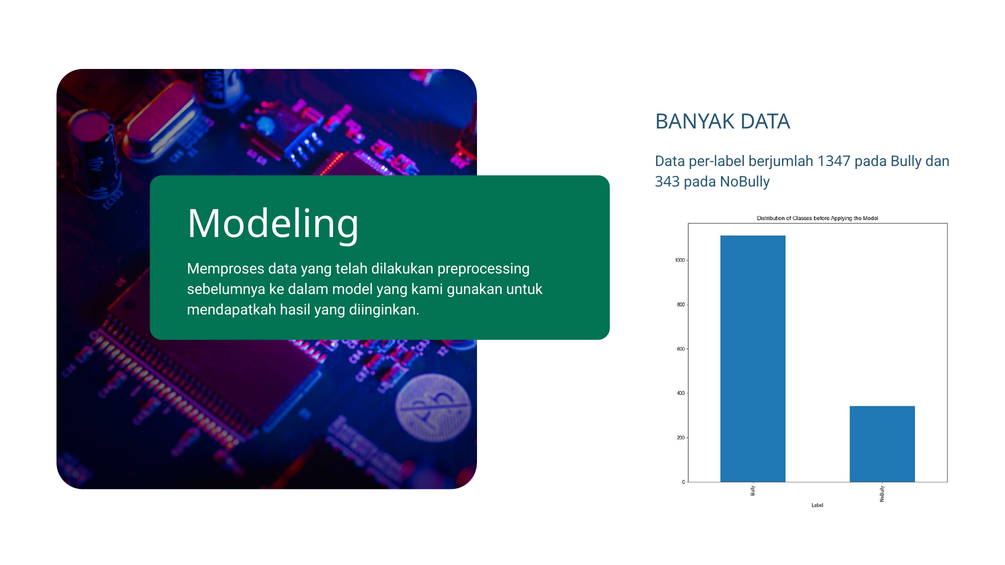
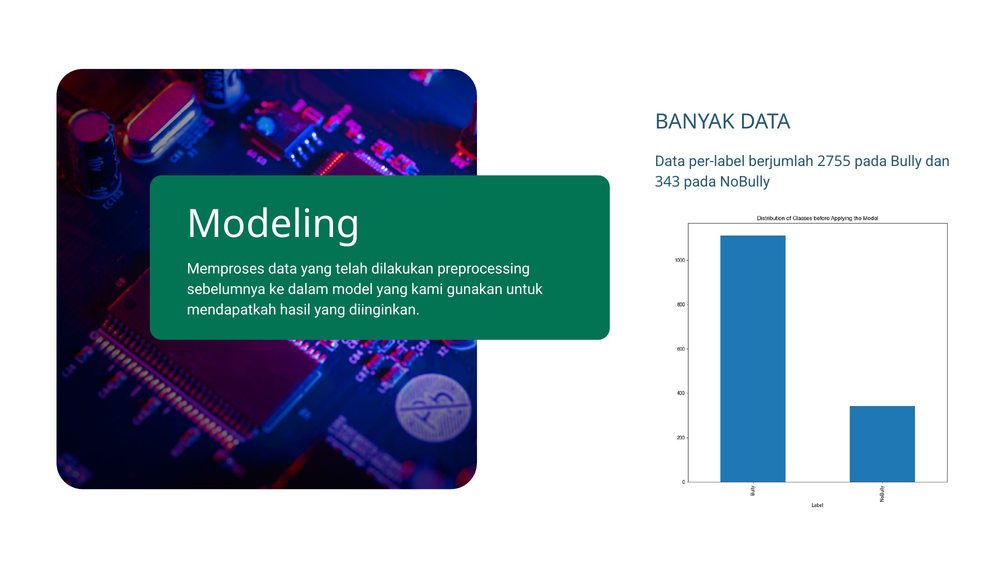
1347: 1347 -> 2755
